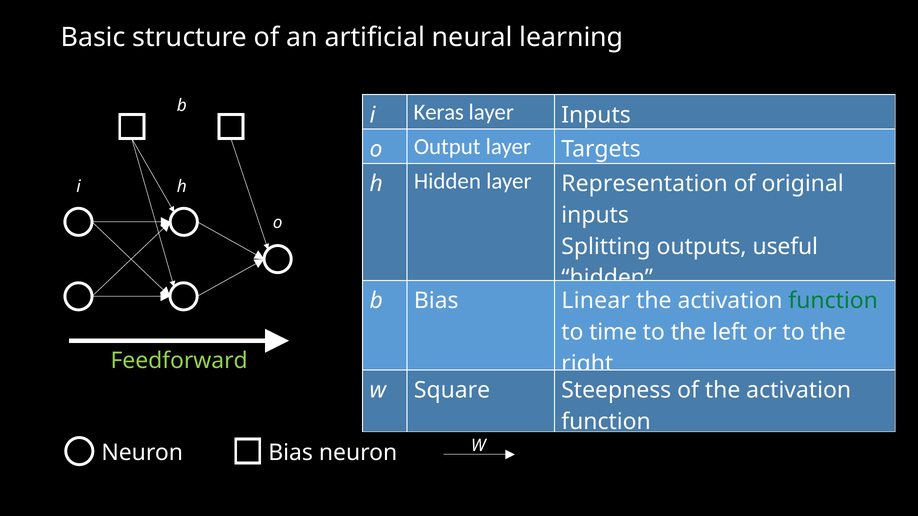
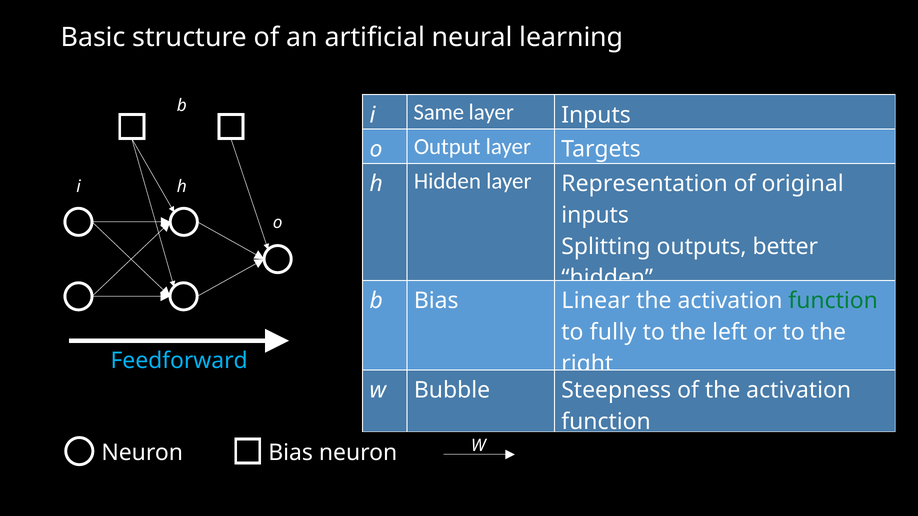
Keras: Keras -> Same
useful: useful -> better
time: time -> fully
Feedforward colour: light green -> light blue
Square: Square -> Bubble
